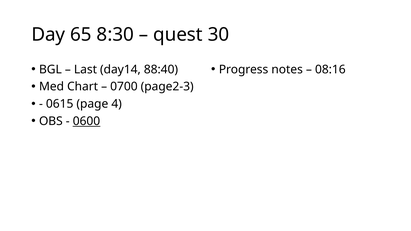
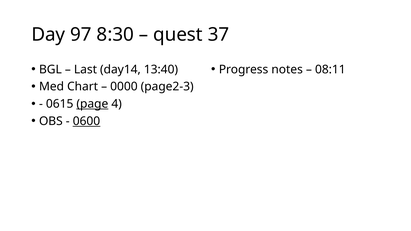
65: 65 -> 97
30: 30 -> 37
88:40: 88:40 -> 13:40
08:16: 08:16 -> 08:11
0700: 0700 -> 0000
page underline: none -> present
